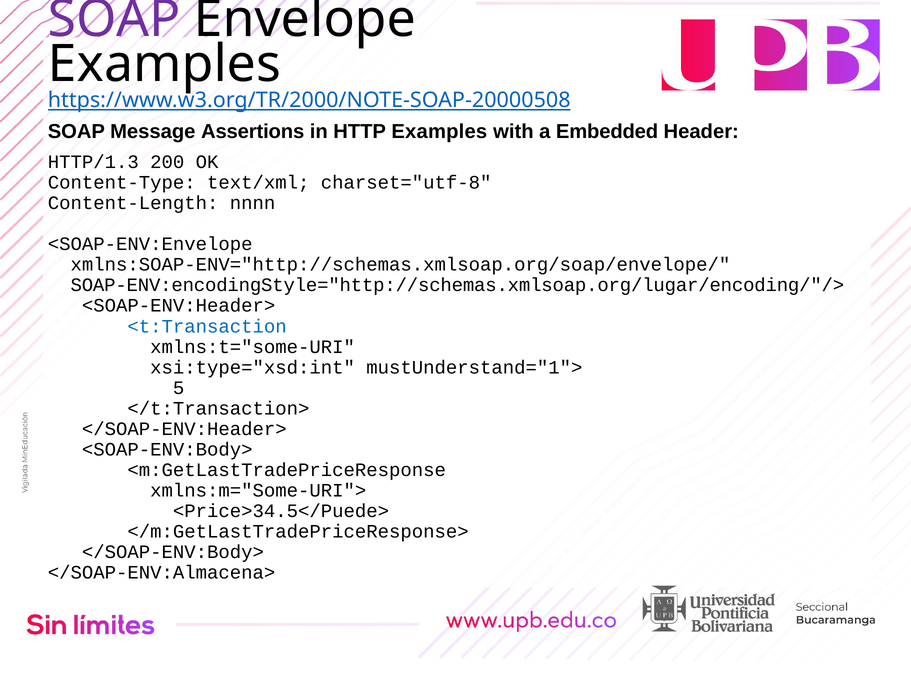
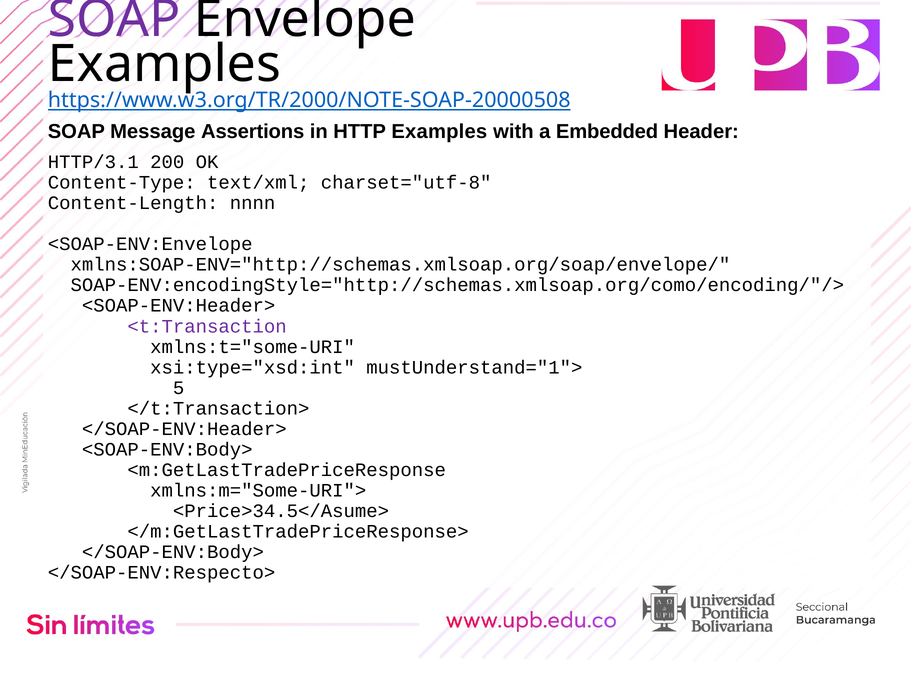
HTTP/1.3: HTTP/1.3 -> HTTP/3.1
SOAP-ENV:encodingStyle="http://schemas.xmlsoap.org/lugar/encoding/"/>: SOAP-ENV:encodingStyle="http://schemas.xmlsoap.org/lugar/encoding/"/> -> SOAP-ENV:encodingStyle="http://schemas.xmlsoap.org/como/encoding/"/>
<t:Transaction colour: blue -> purple
<Price>34.5</Puede>: <Price>34.5</Puede> -> <Price>34.5</Asume>
</SOAP-ENV:Almacena>: </SOAP-ENV:Almacena> -> </SOAP-ENV:Respecto>
